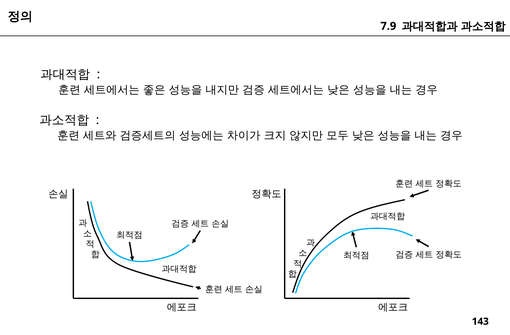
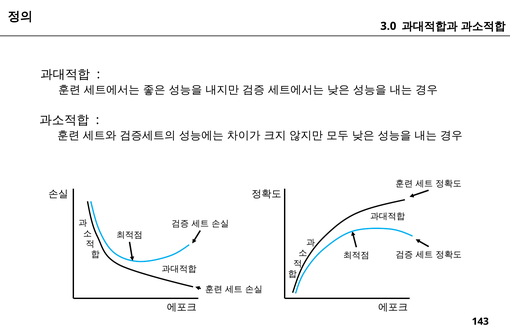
7.9: 7.9 -> 3.0
